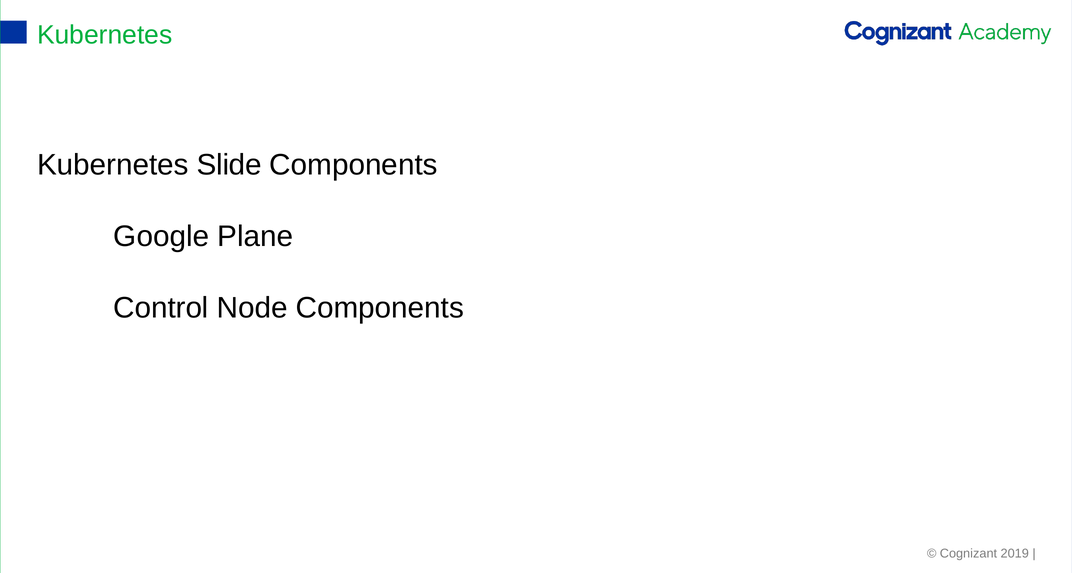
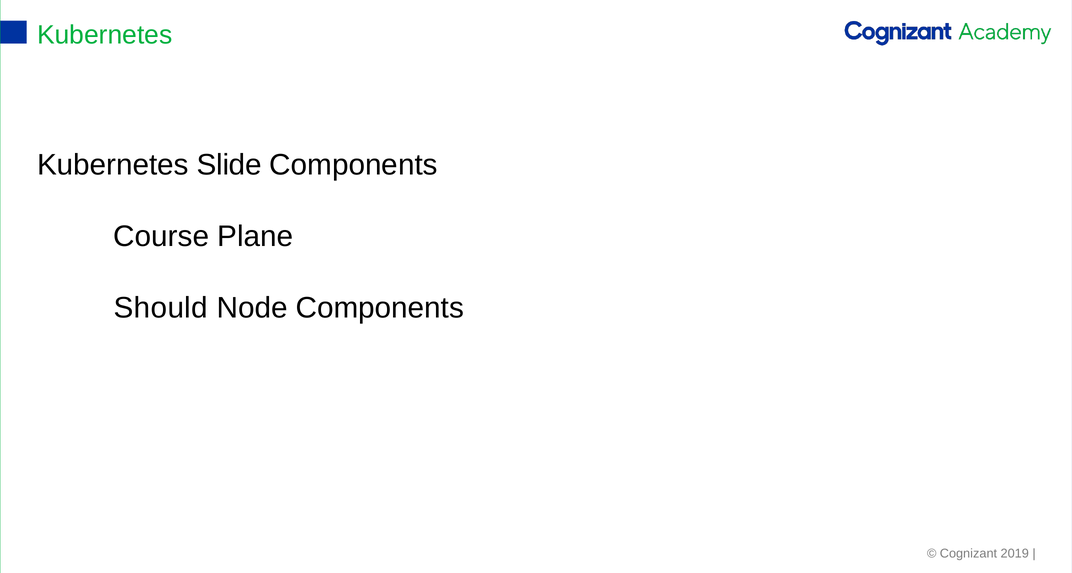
Google: Google -> Course
Control: Control -> Should
